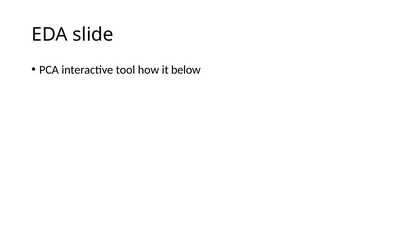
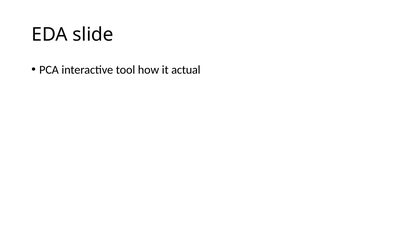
below: below -> actual
